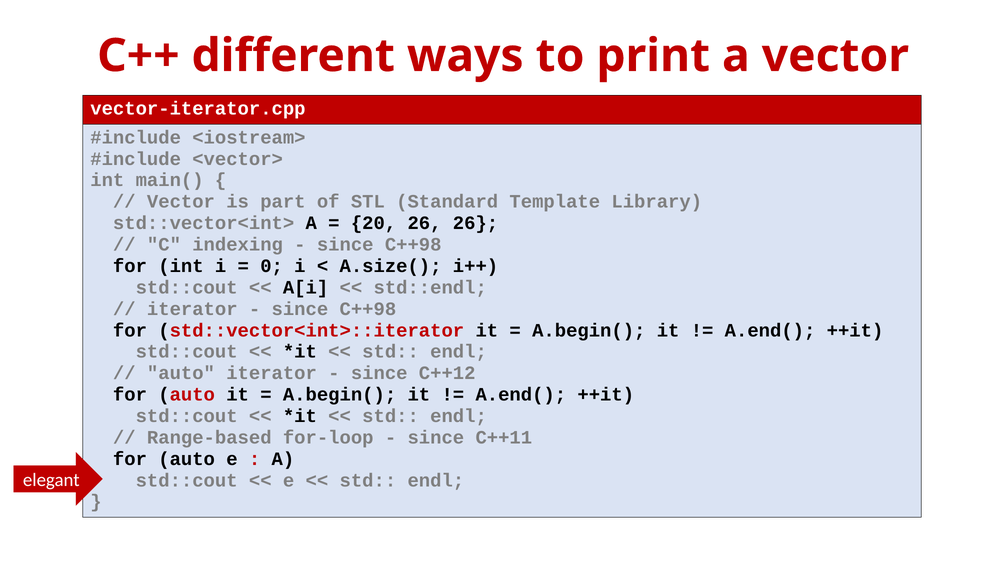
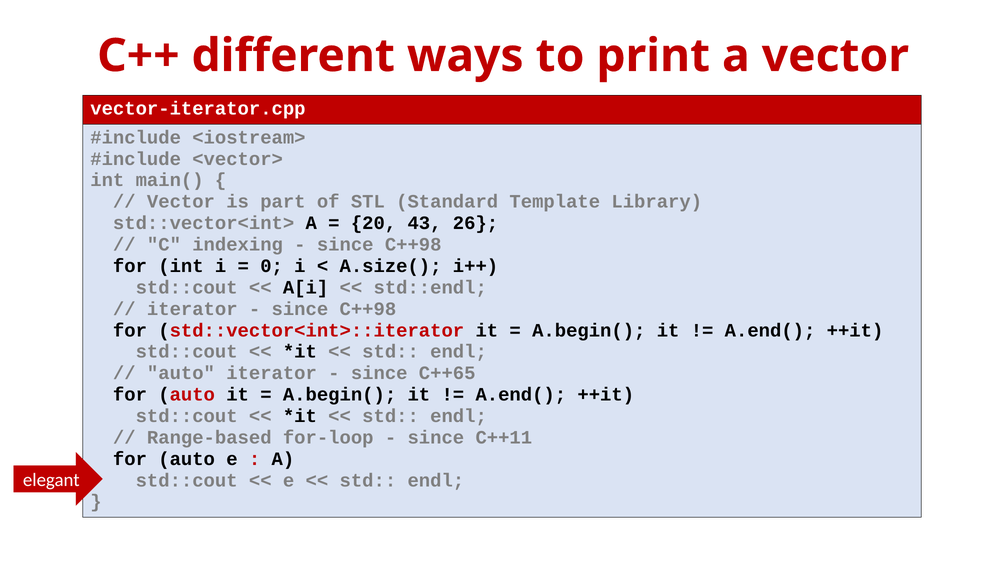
20 26: 26 -> 43
C++12: C++12 -> C++65
